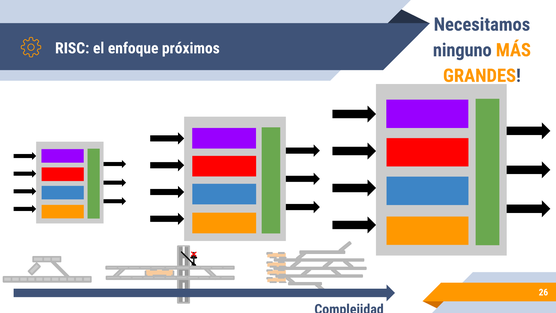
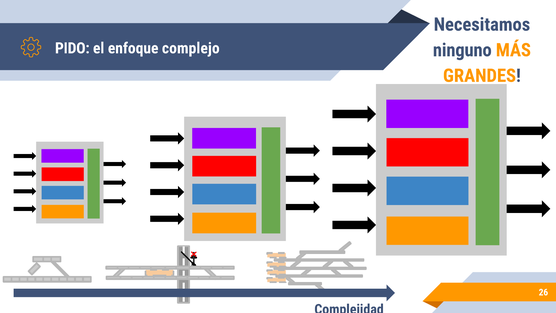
RISC: RISC -> PIDO
próximos: próximos -> complejo
